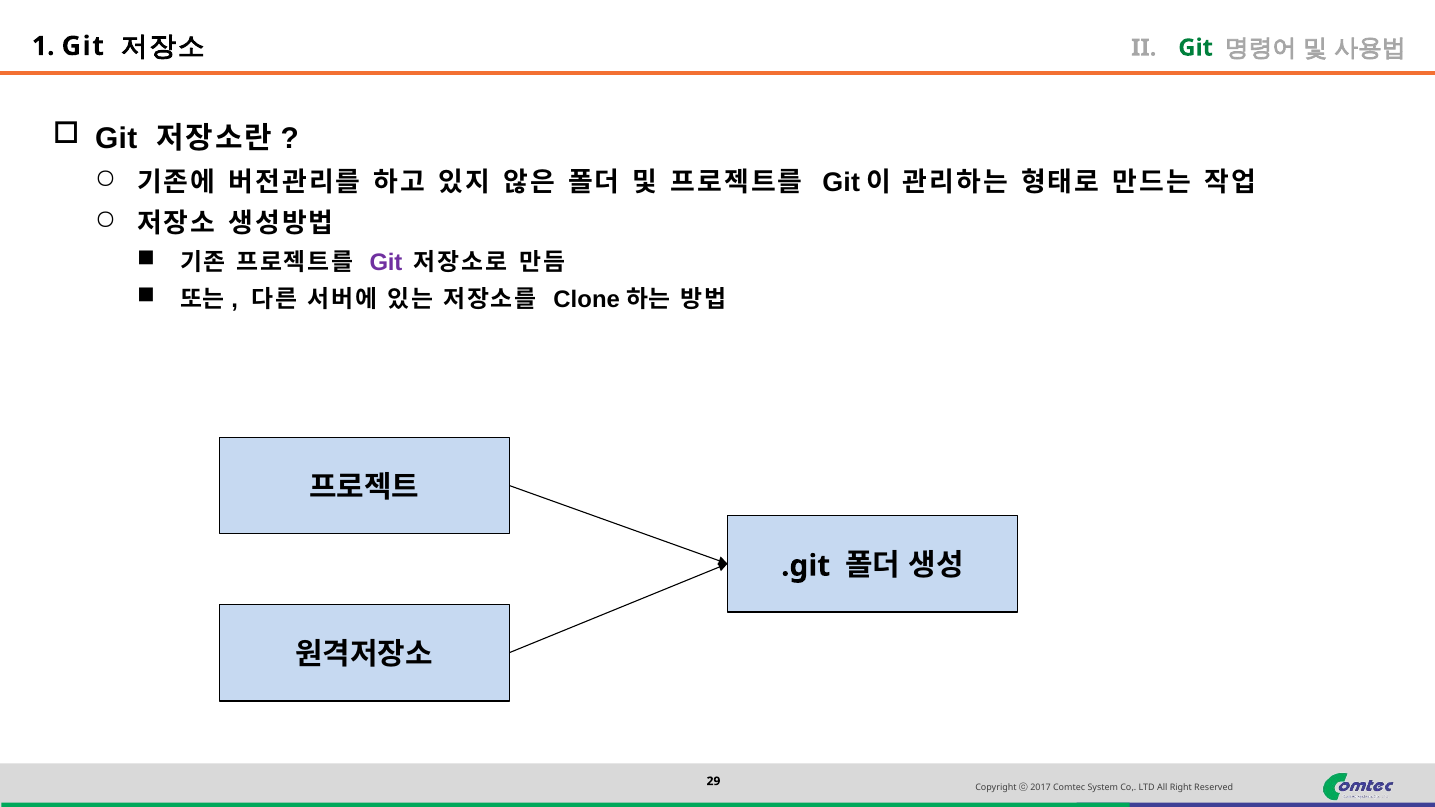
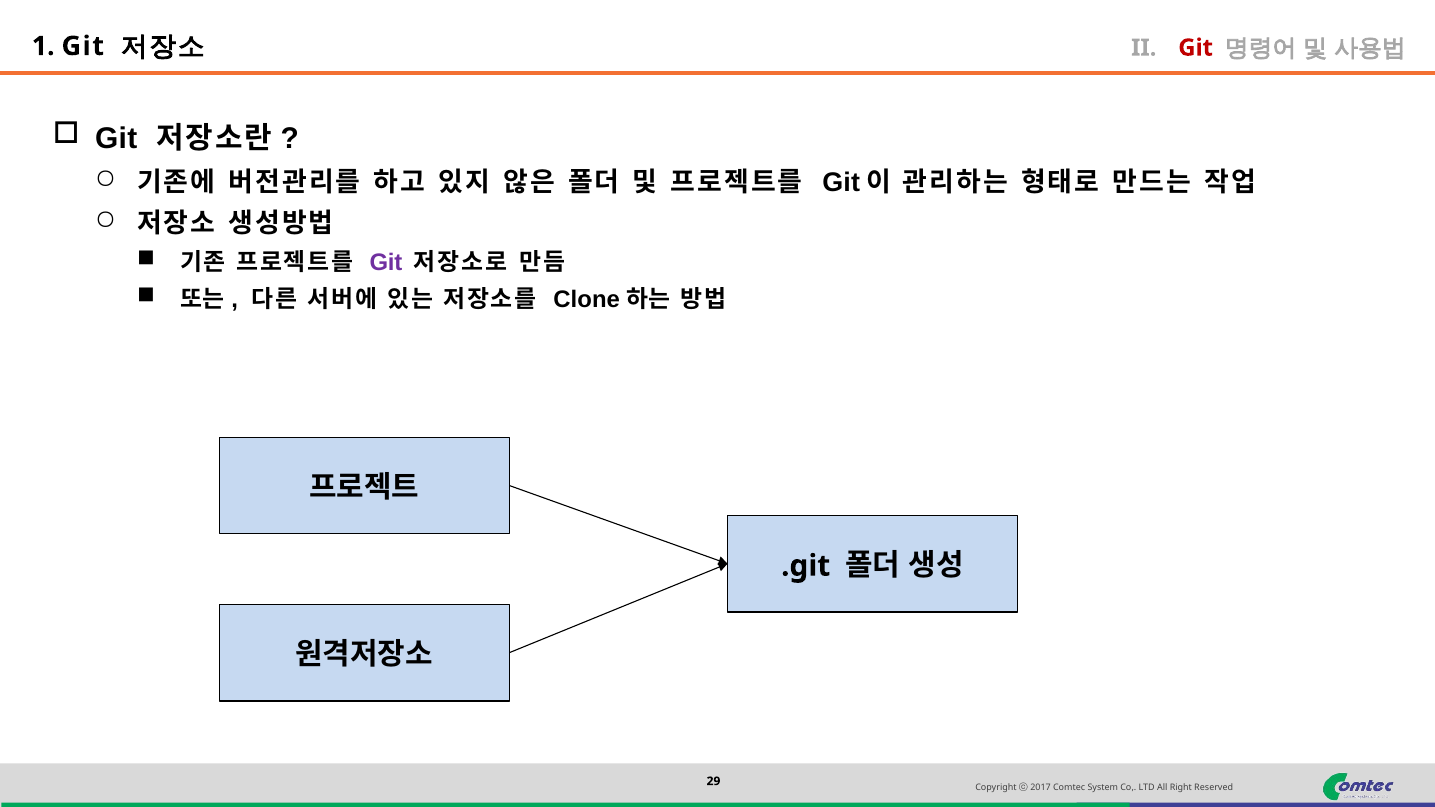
Git at (1196, 48) colour: green -> red
